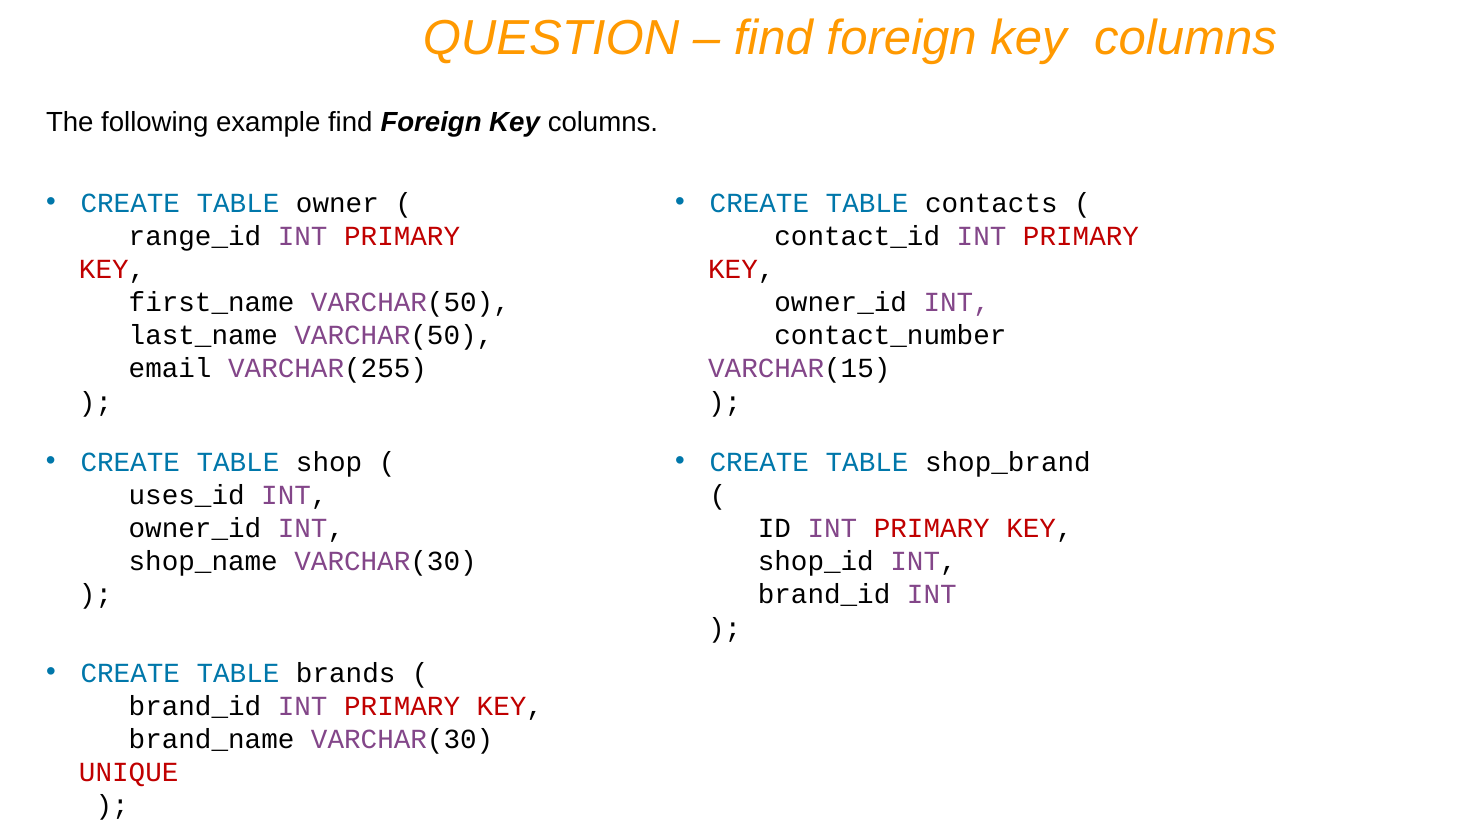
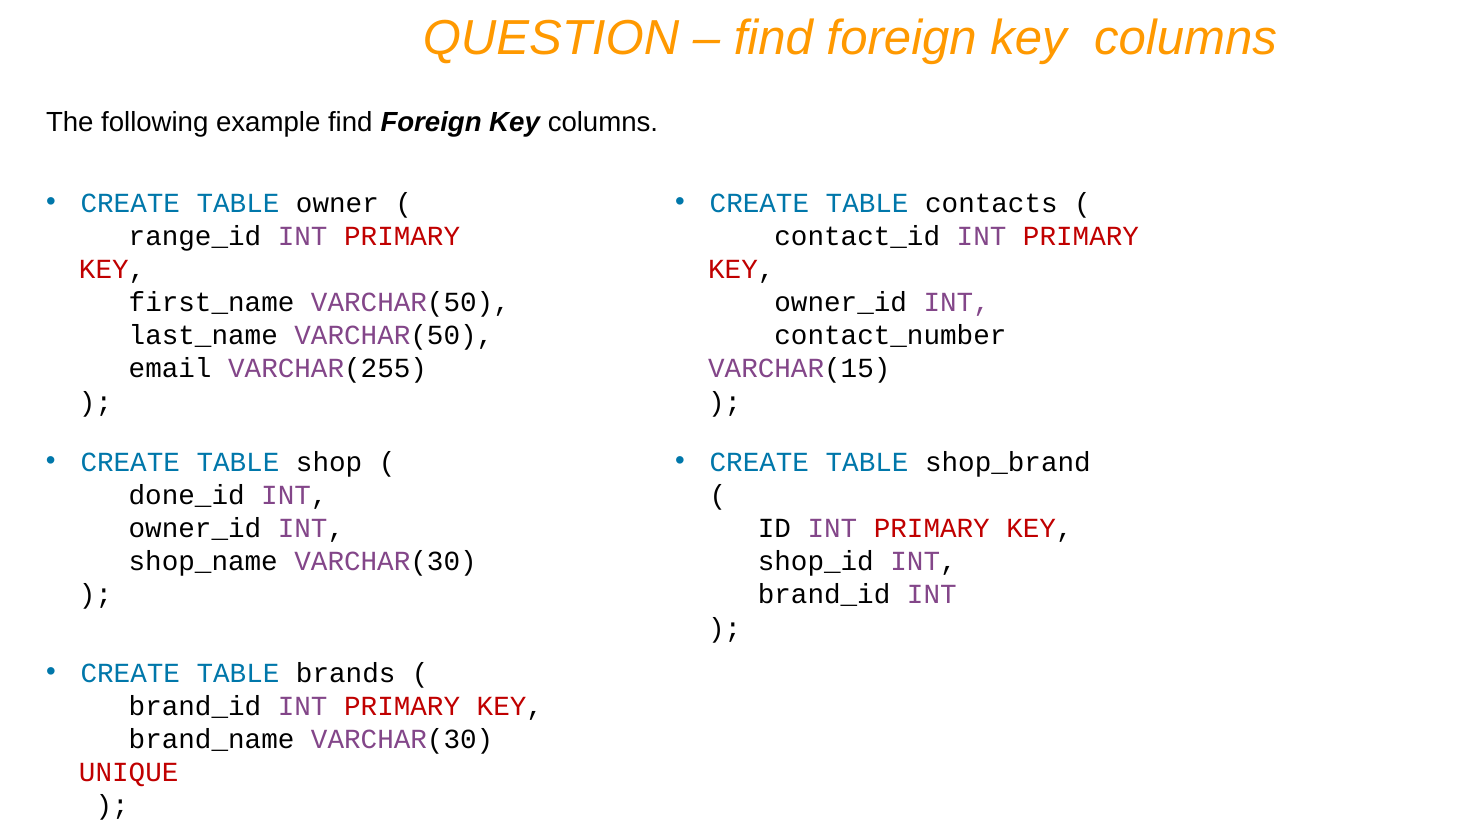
uses_id: uses_id -> done_id
